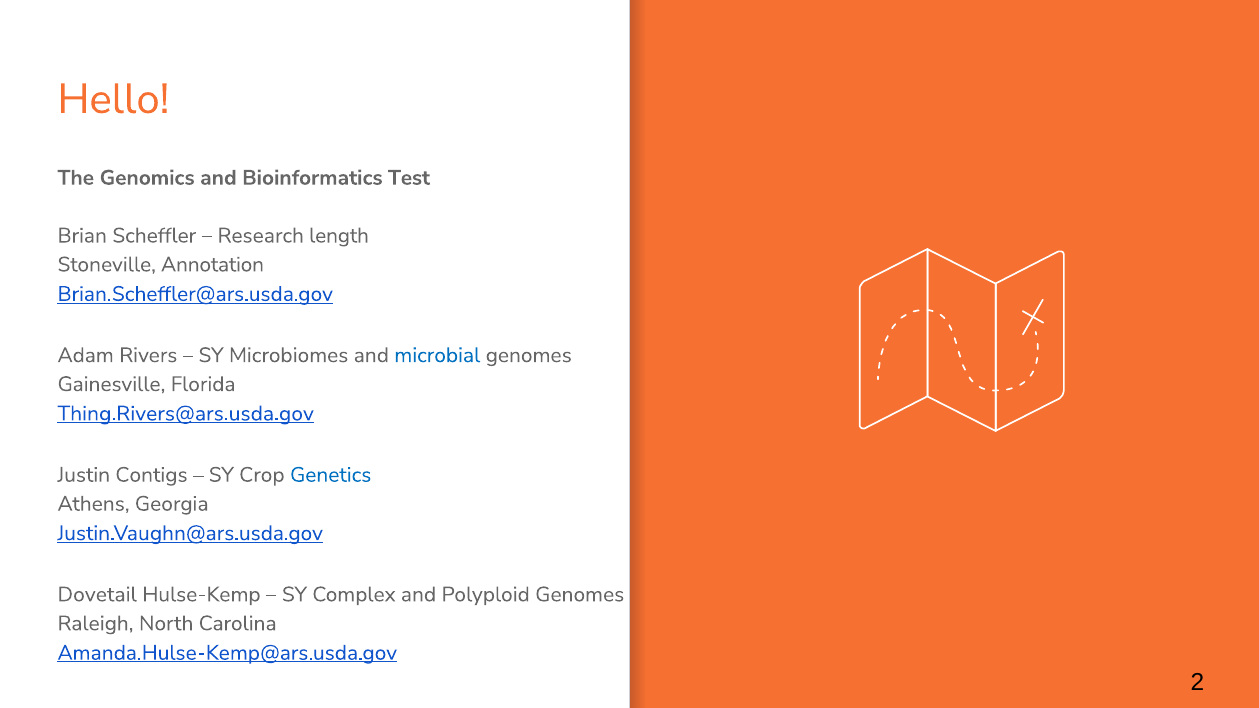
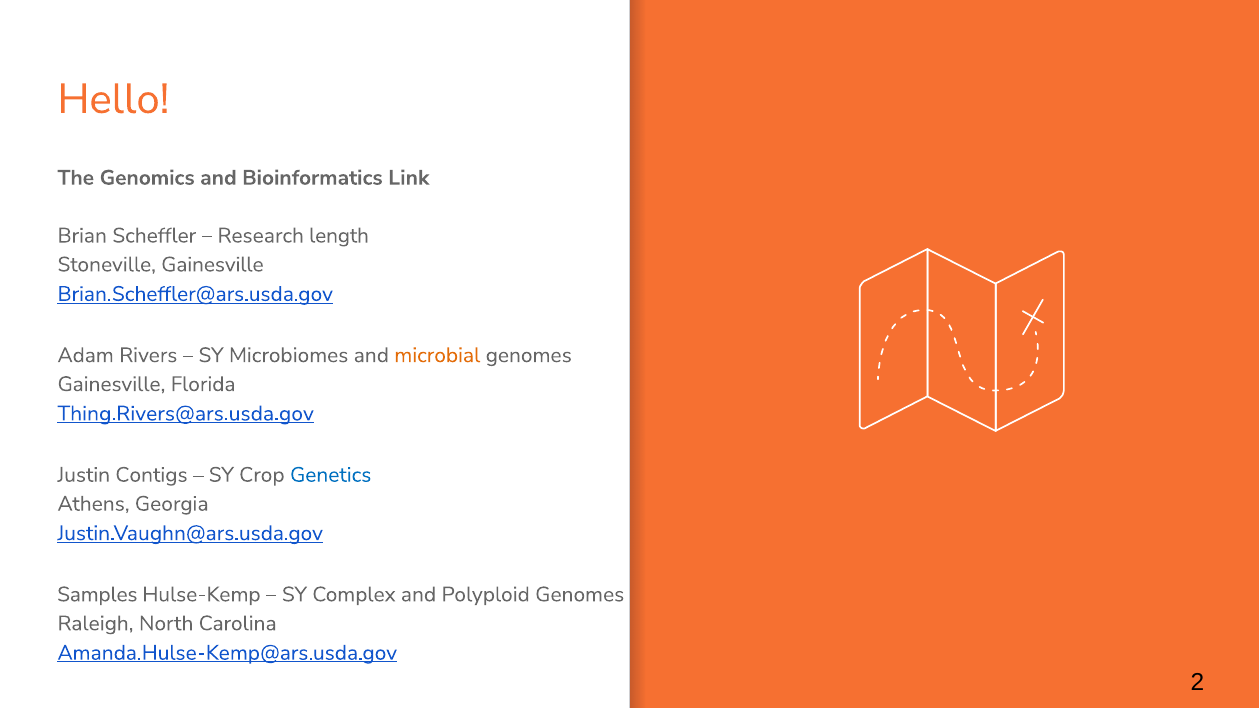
Test: Test -> Link
Stoneville Annotation: Annotation -> Gainesville
microbial colour: blue -> orange
Dovetail: Dovetail -> Samples
